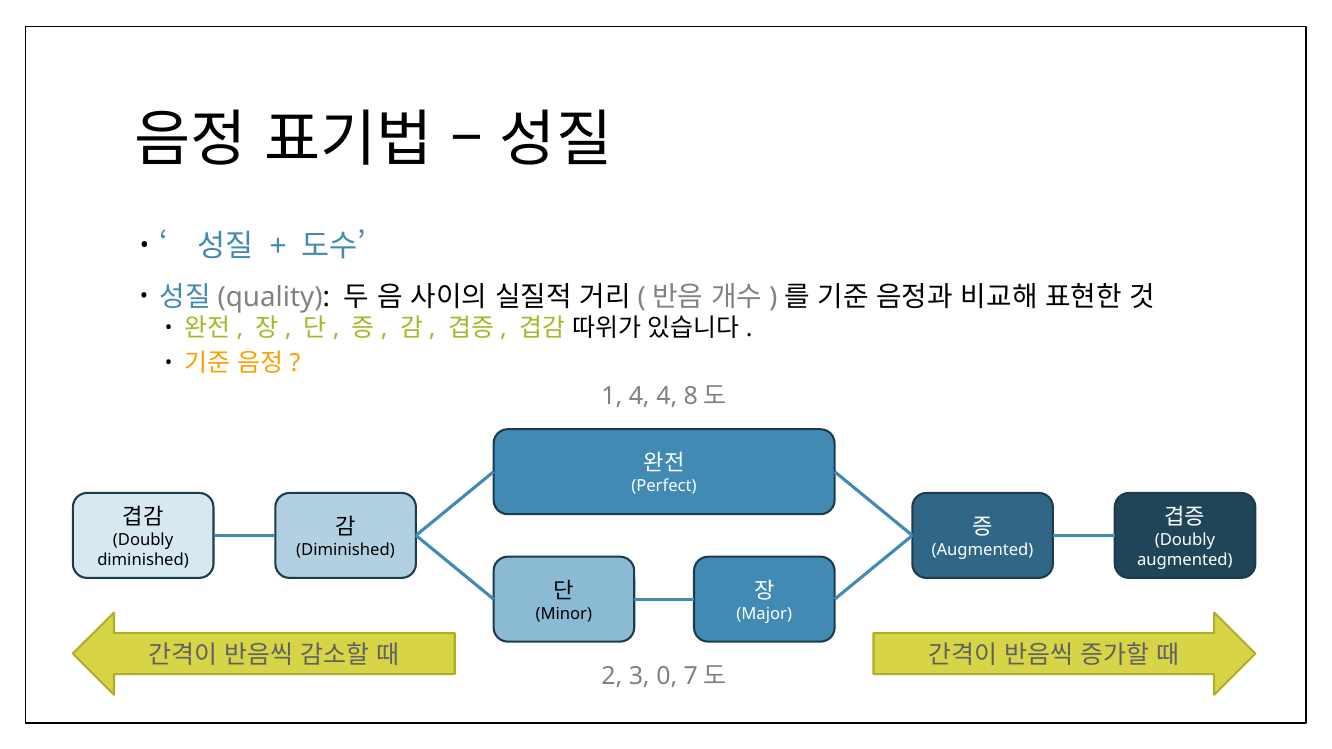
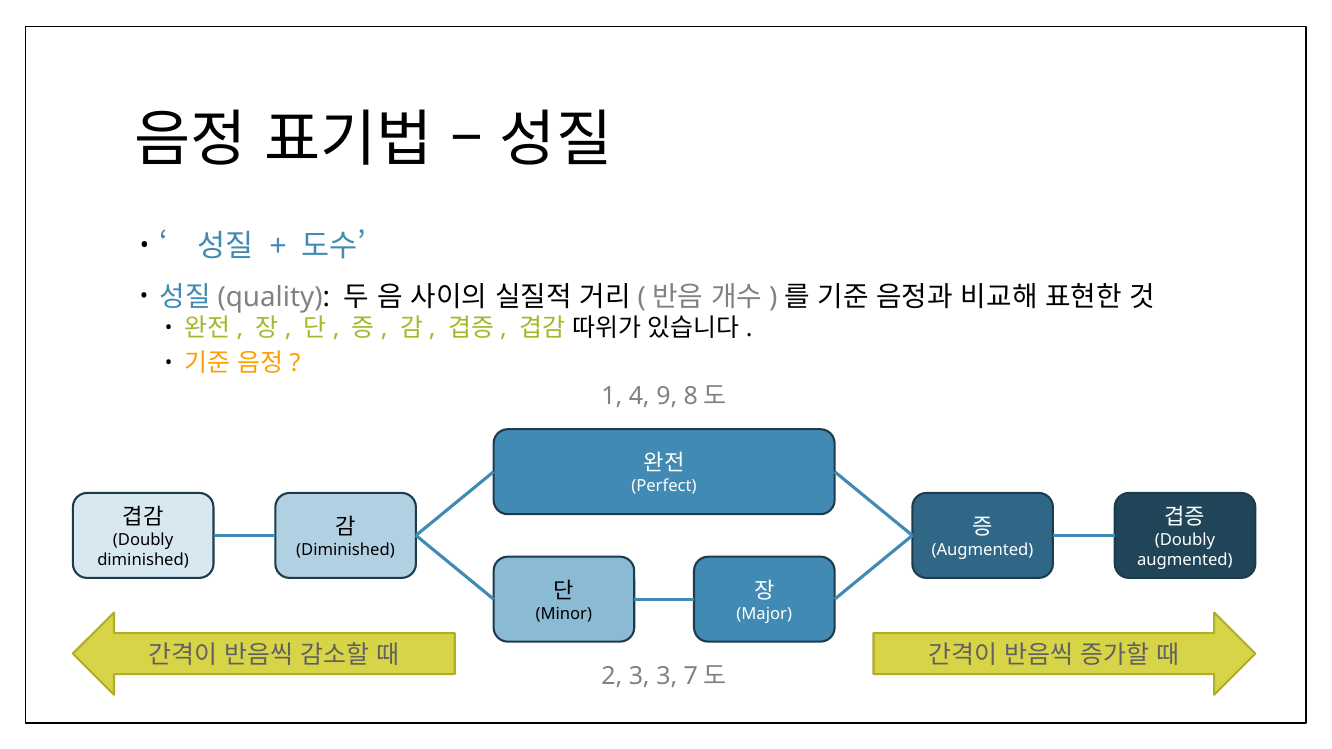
4 4: 4 -> 9
3 0: 0 -> 3
